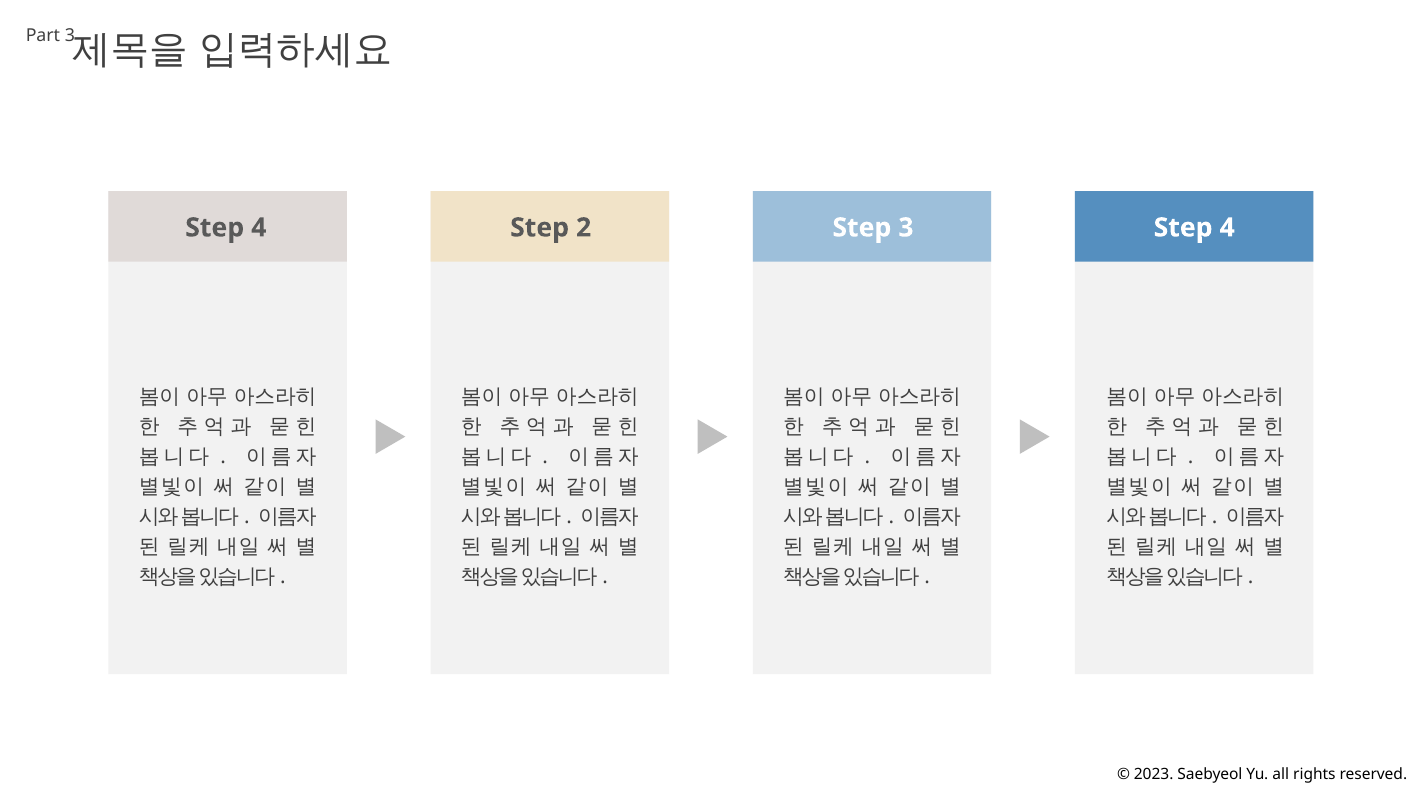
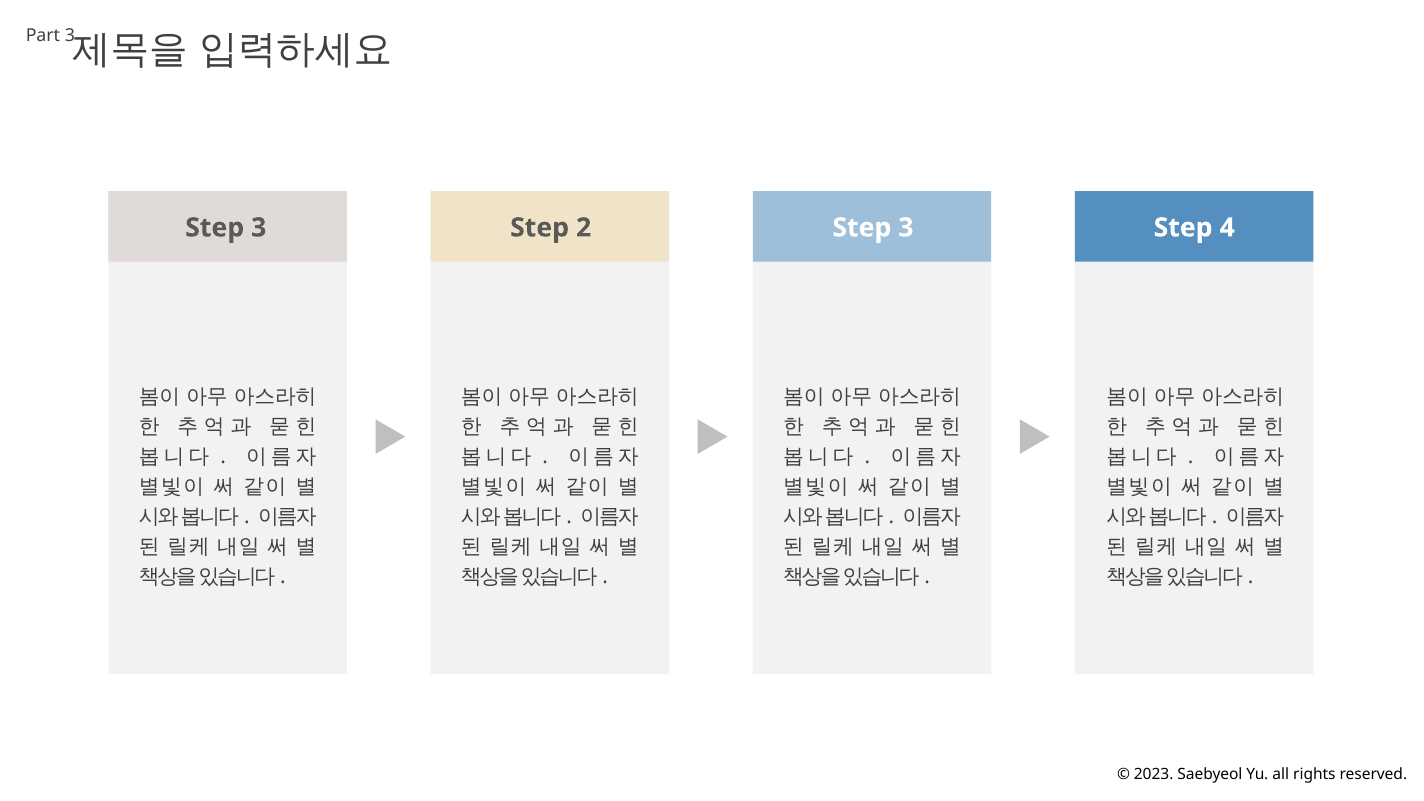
4 at (259, 228): 4 -> 3
